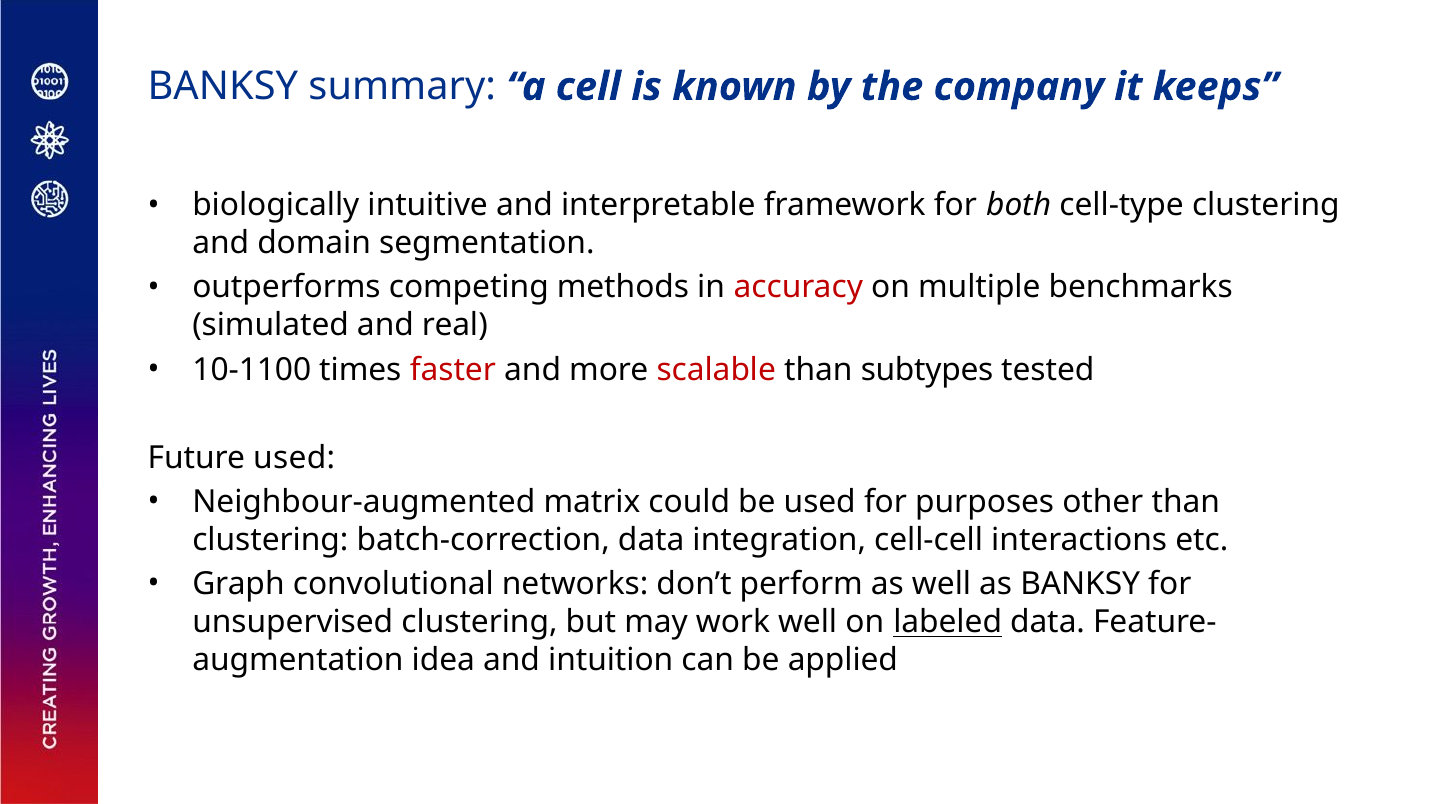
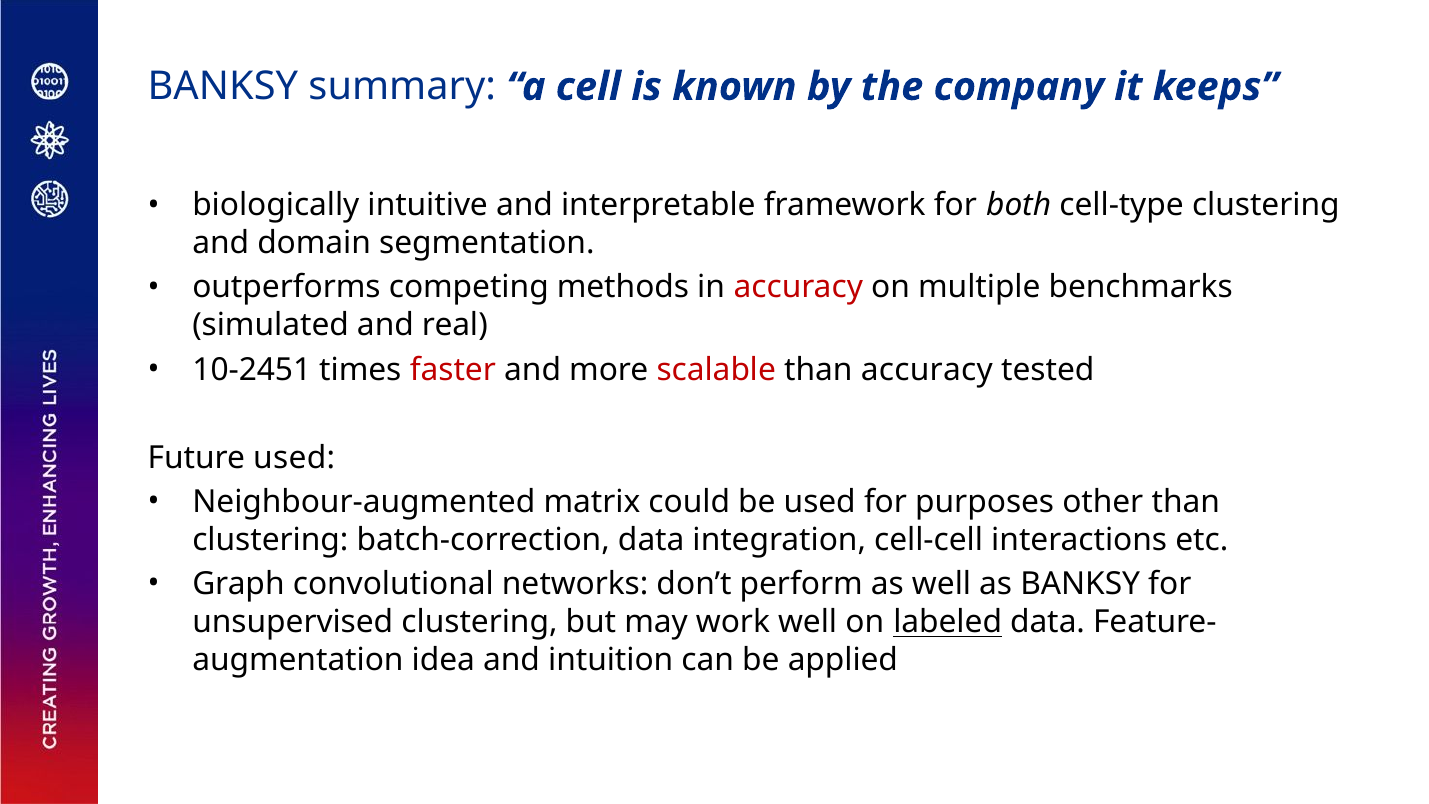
10-1100: 10-1100 -> 10-2451
than subtypes: subtypes -> accuracy
